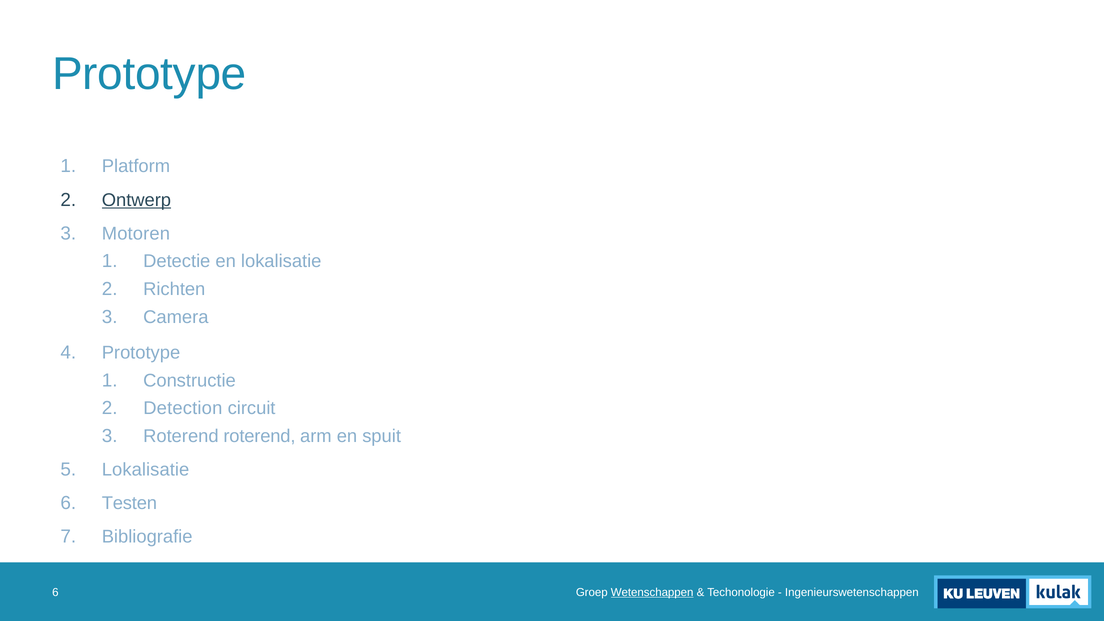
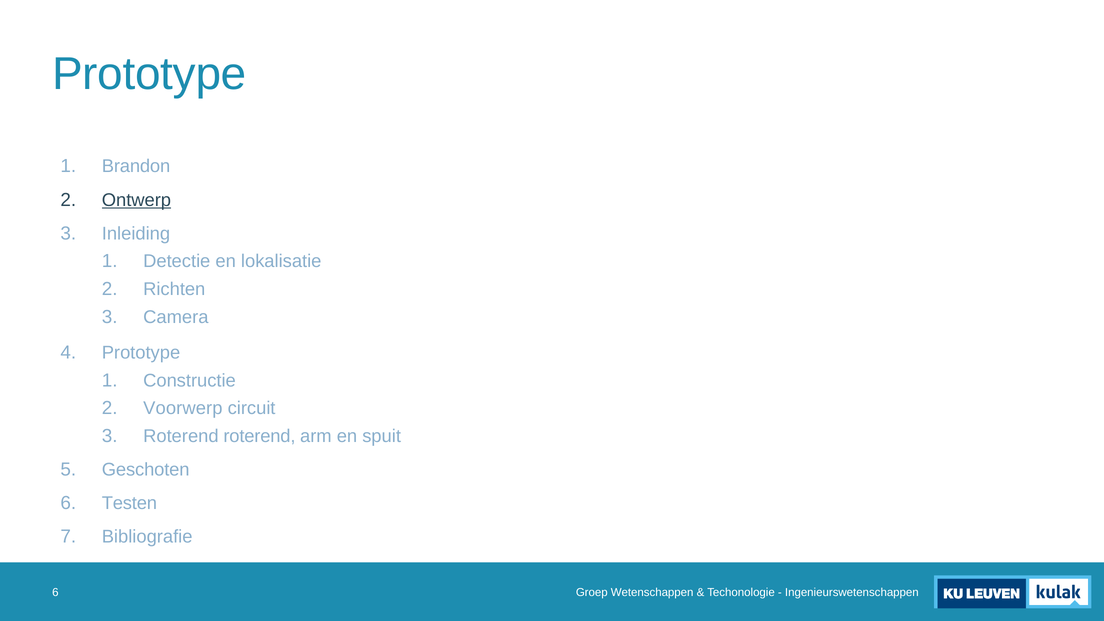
Platform: Platform -> Brandon
Motoren: Motoren -> Inleiding
Detection: Detection -> Voorwerp
Lokalisatie at (146, 470): Lokalisatie -> Geschoten
Wetenschappen underline: present -> none
